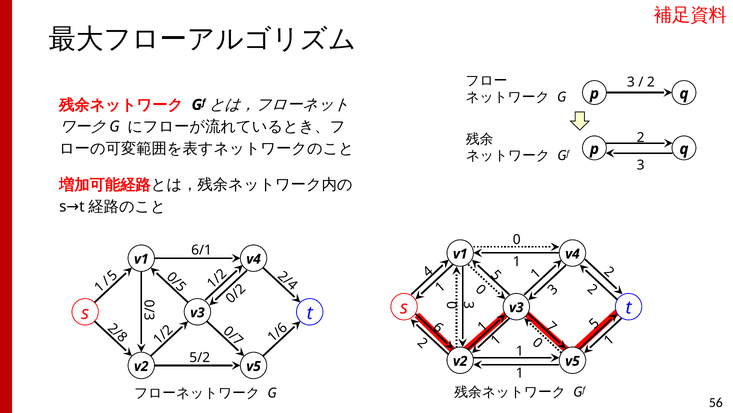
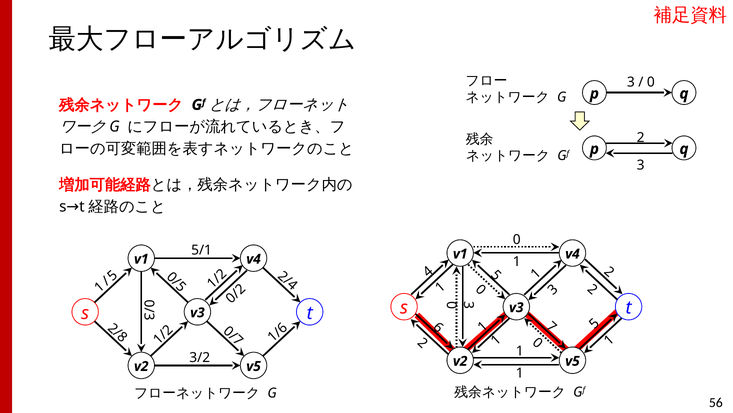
2 at (651, 82): 2 -> 0
6/1: 6/1 -> 5/1
5/2: 5/2 -> 3/2
